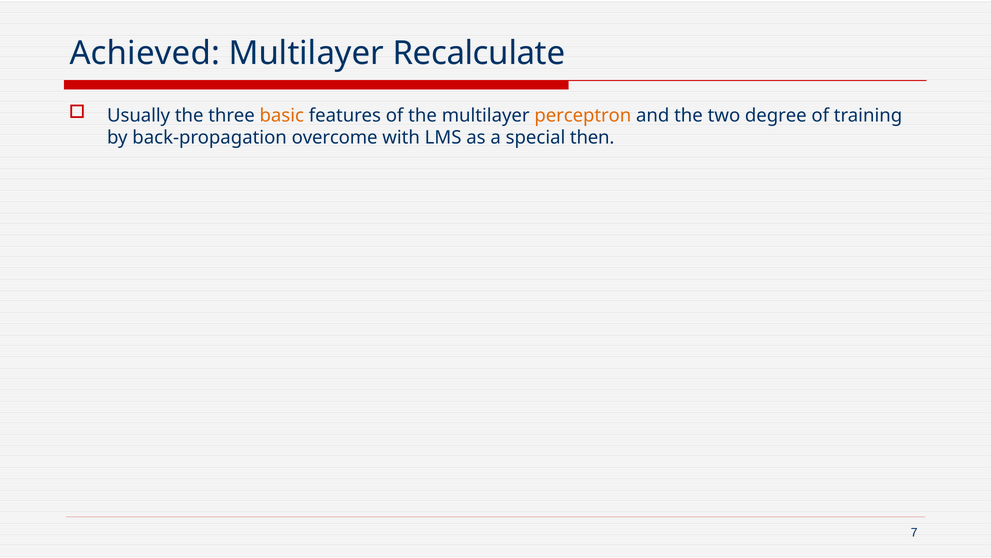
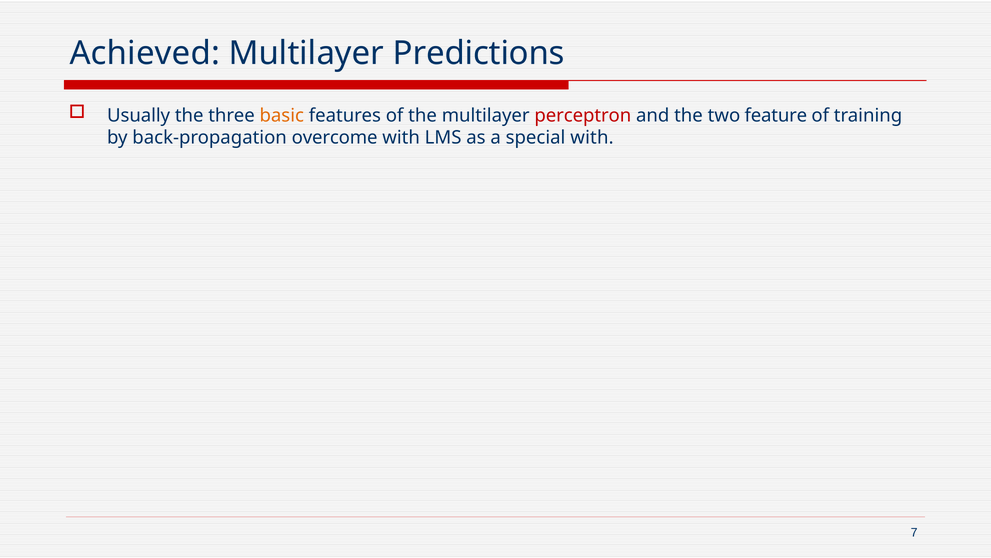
Recalculate: Recalculate -> Predictions
perceptron colour: orange -> red
degree: degree -> feature
special then: then -> with
